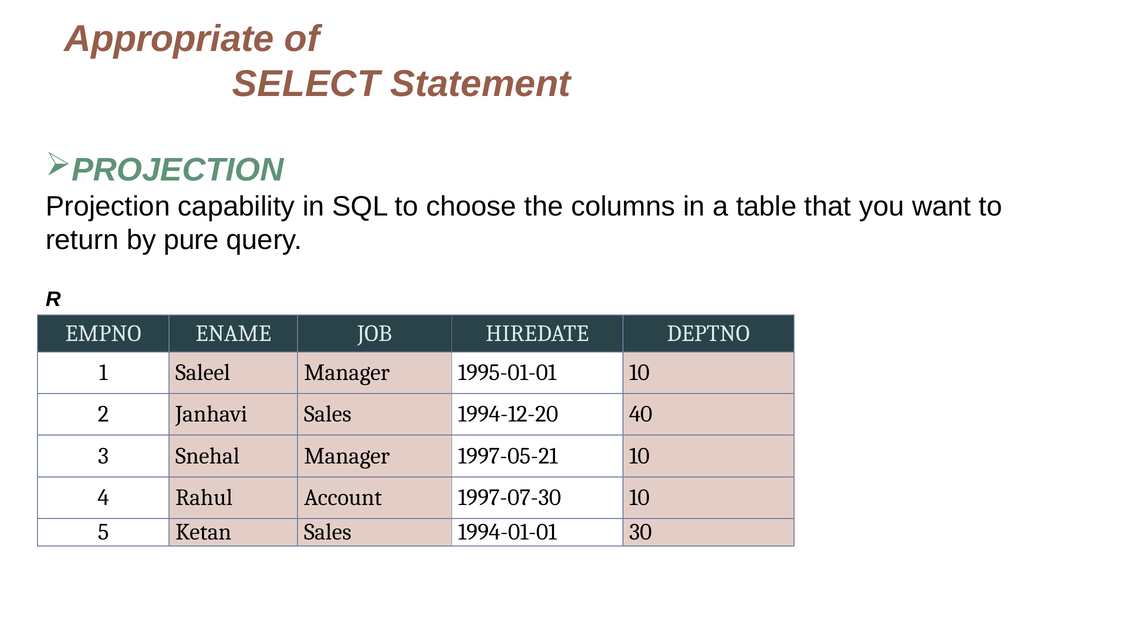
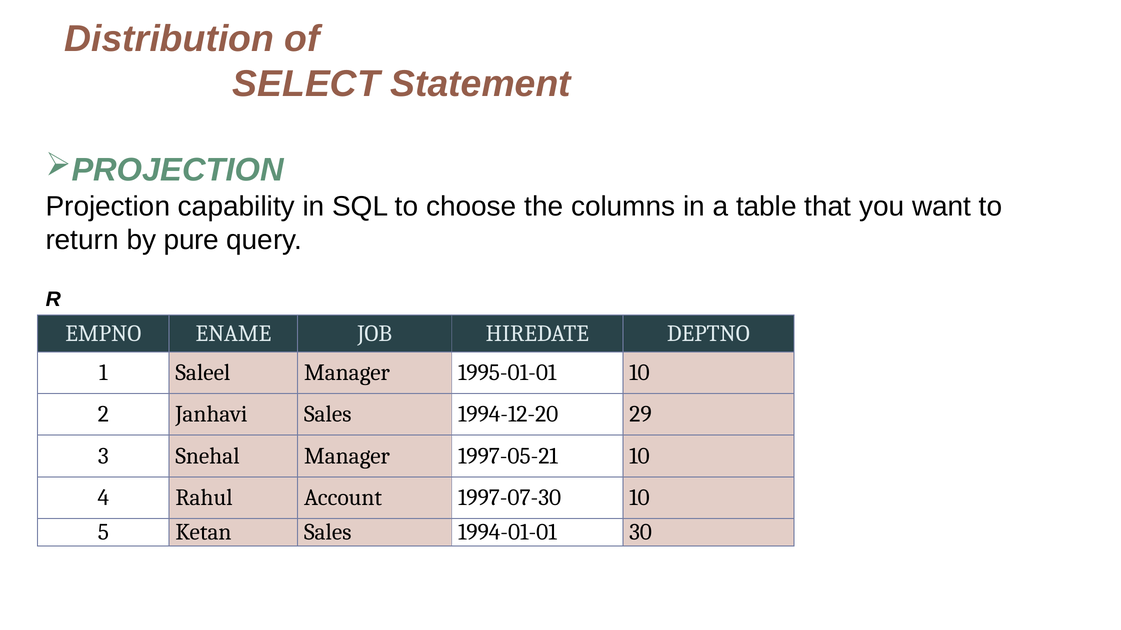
Appropriate: Appropriate -> Distribution
40: 40 -> 29
